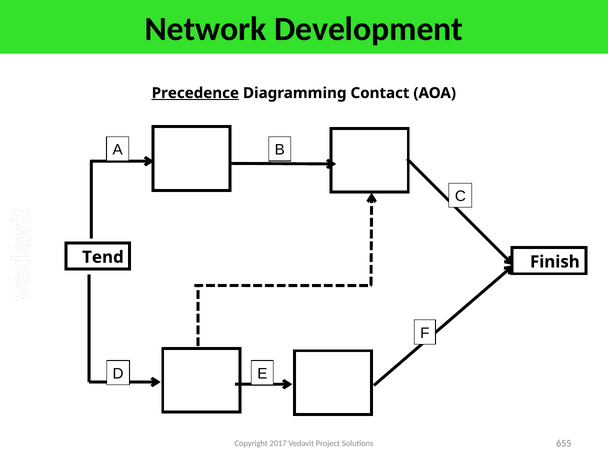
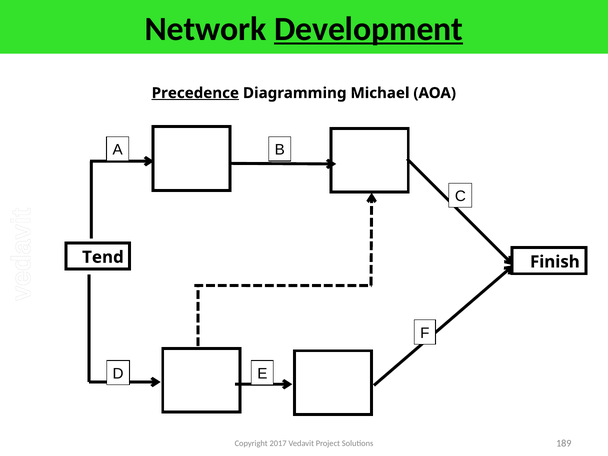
Development underline: none -> present
Contact: Contact -> Michael
655: 655 -> 189
